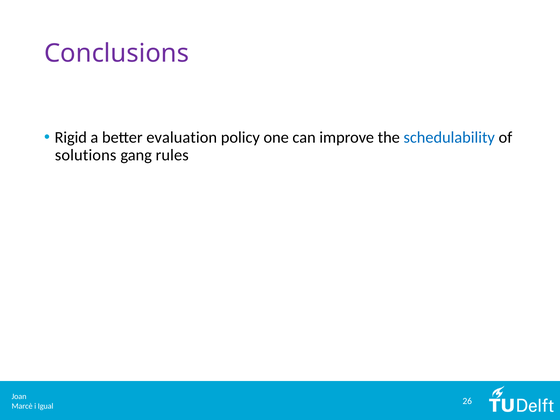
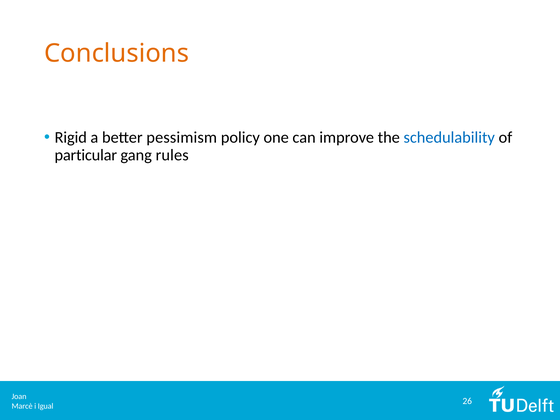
Conclusions colour: purple -> orange
evaluation: evaluation -> pessimism
solutions: solutions -> particular
